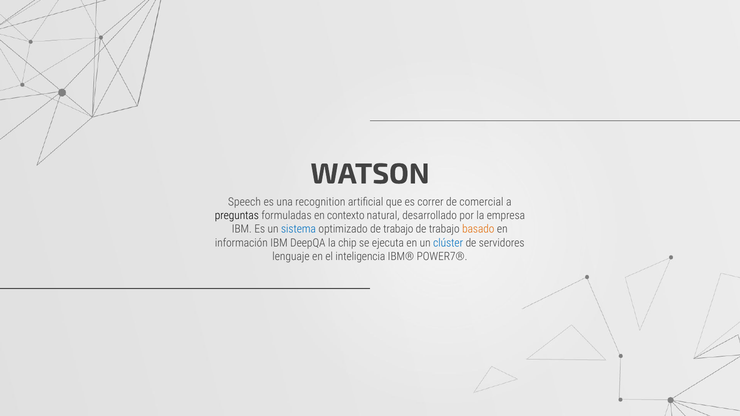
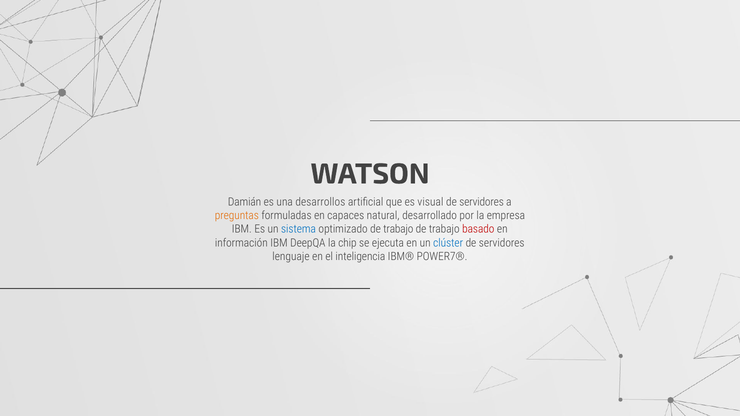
Speech: Speech -> Damián
recognition: recognition -> desarrollos
correr: correr -> visual
comercial at (481, 202): comercial -> servidores
preguntas colour: black -> orange
contexto: contexto -> capaces
basado colour: orange -> red
